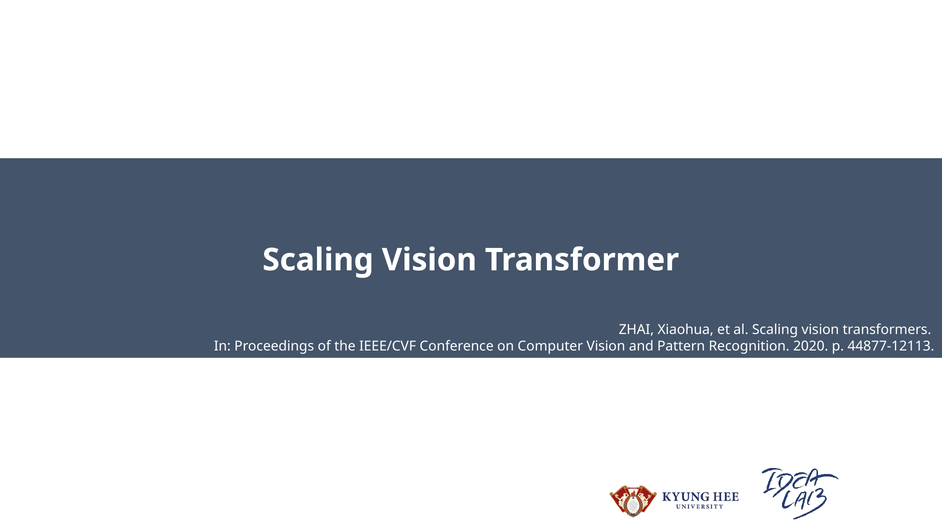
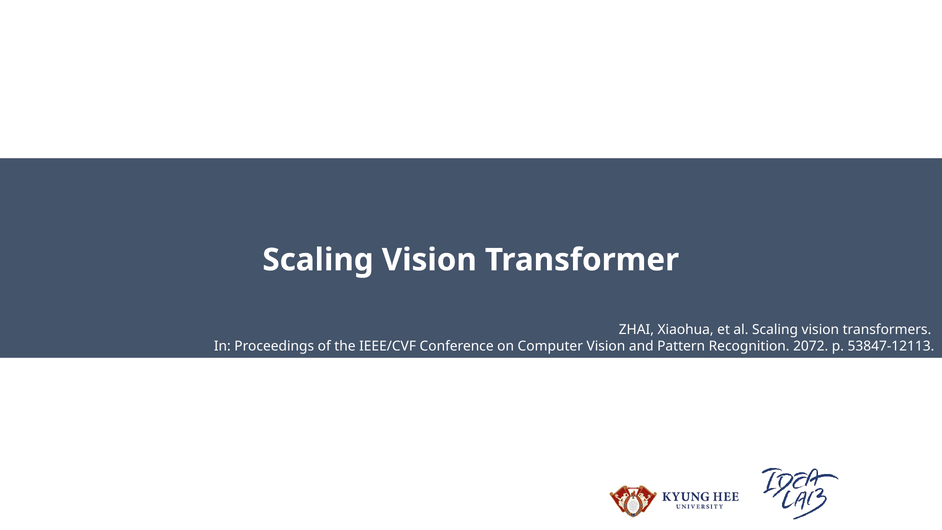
2020: 2020 -> 2072
44877-12113: 44877-12113 -> 53847-12113
